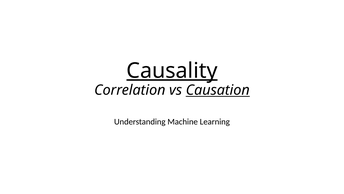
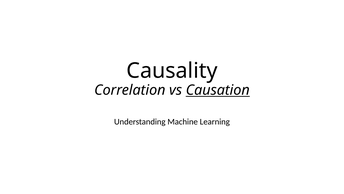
Causality underline: present -> none
